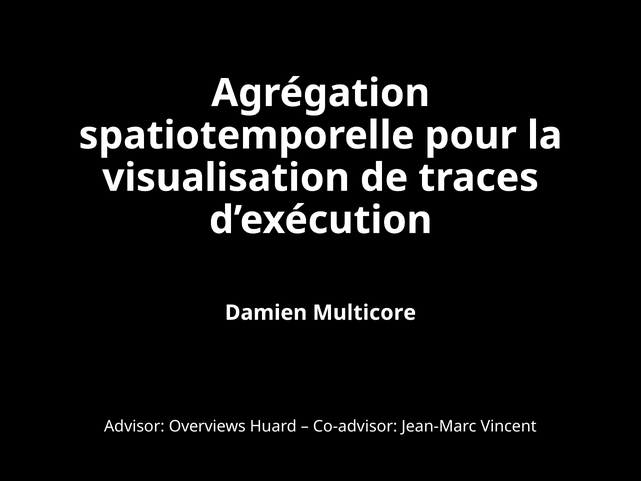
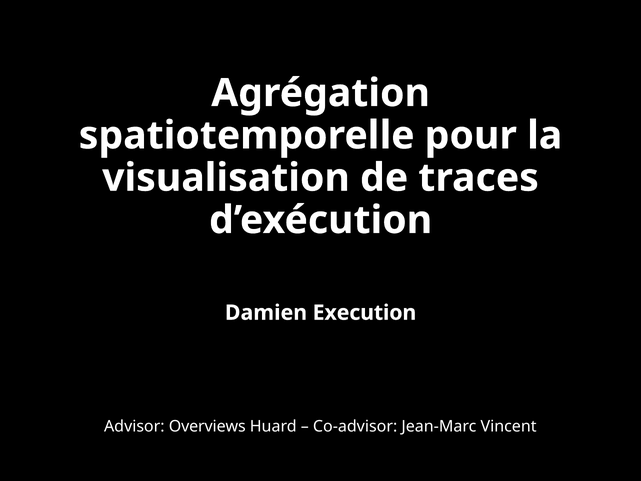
Multicore: Multicore -> Execution
